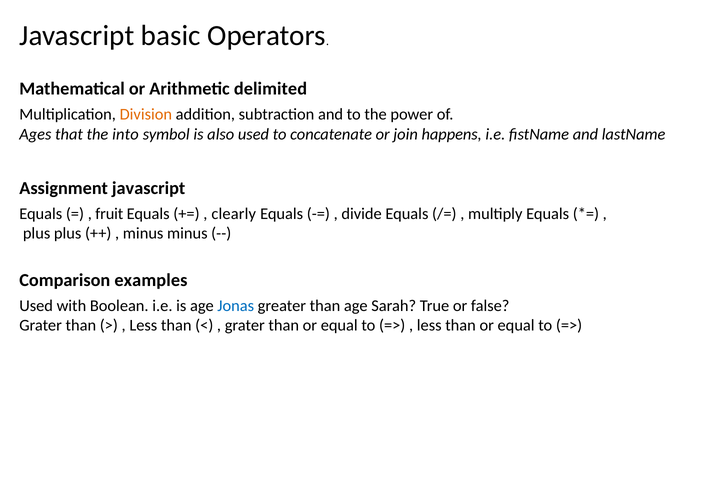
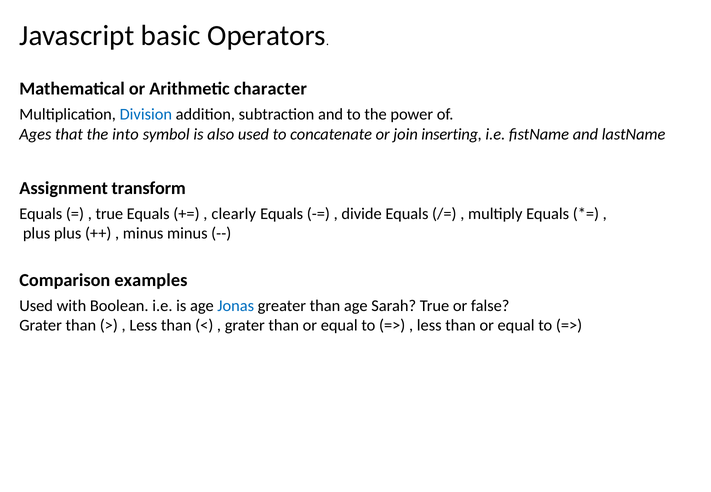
delimited: delimited -> character
Division colour: orange -> blue
happens: happens -> inserting
Assignment javascript: javascript -> transform
fruit at (109, 214): fruit -> true
